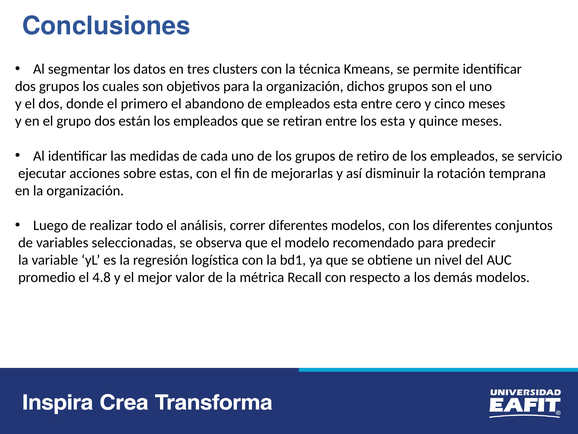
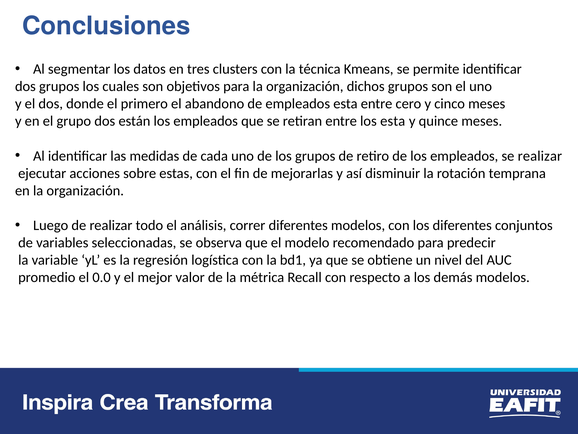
se servicio: servicio -> realizar
4.8: 4.8 -> 0.0
